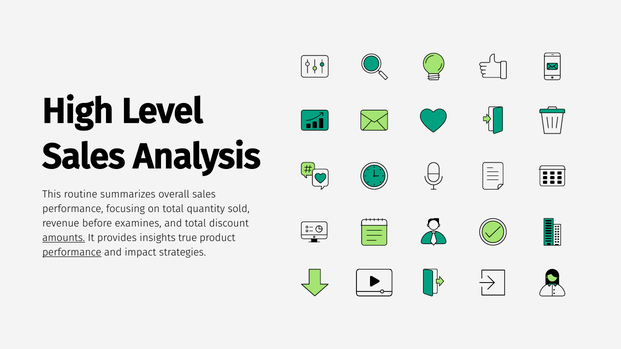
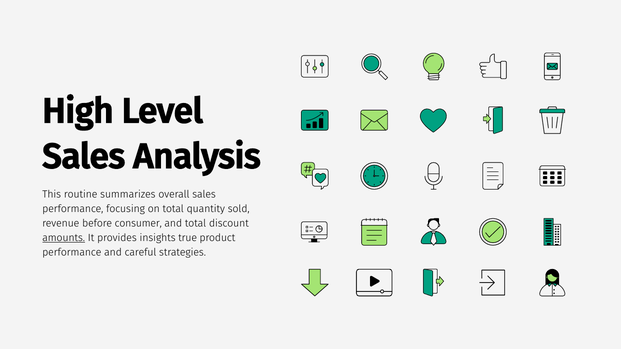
examines: examines -> consumer
performance at (72, 252) underline: present -> none
impact: impact -> careful
